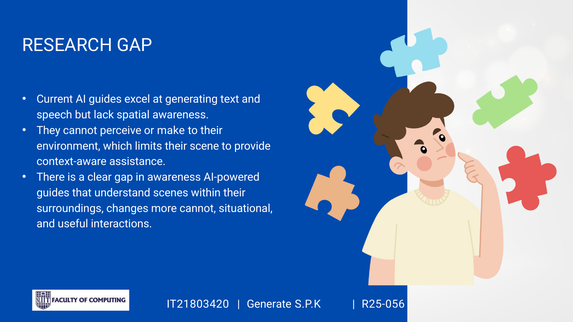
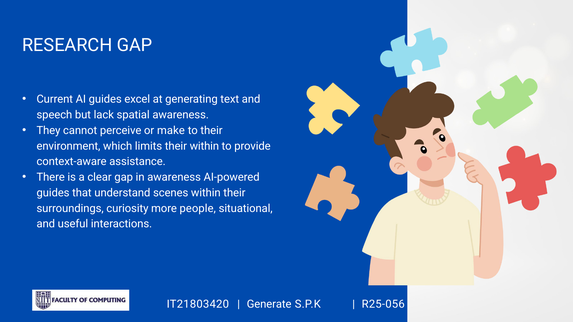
their scene: scene -> within
changes: changes -> curiosity
more cannot: cannot -> people
